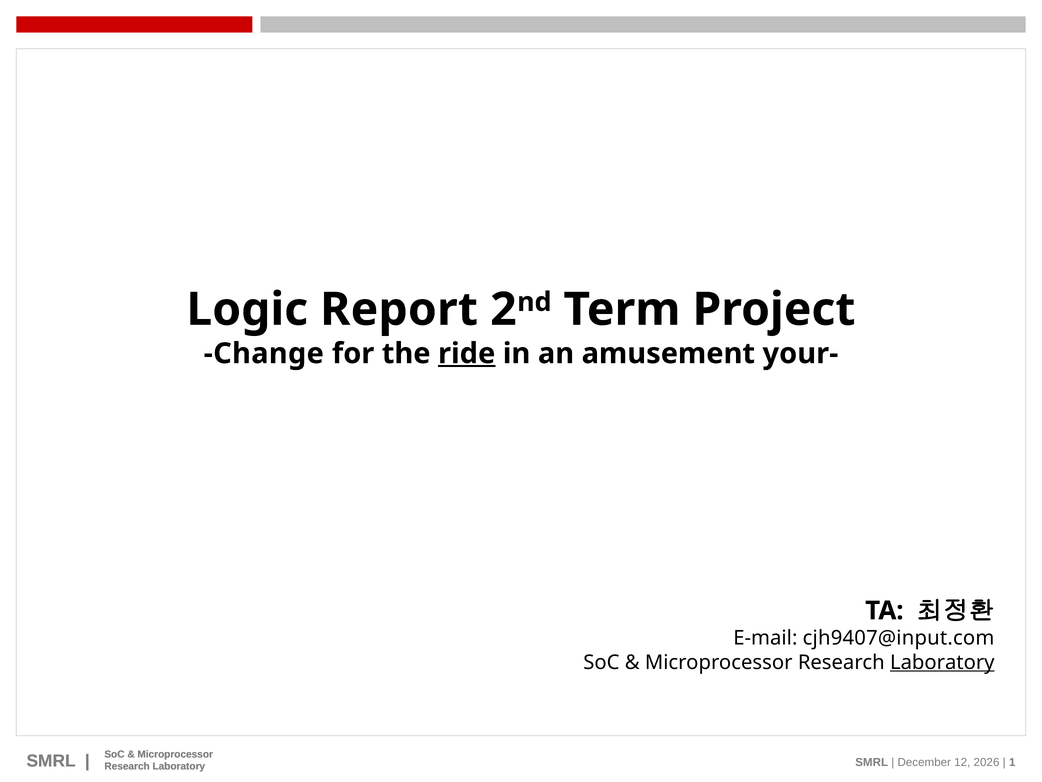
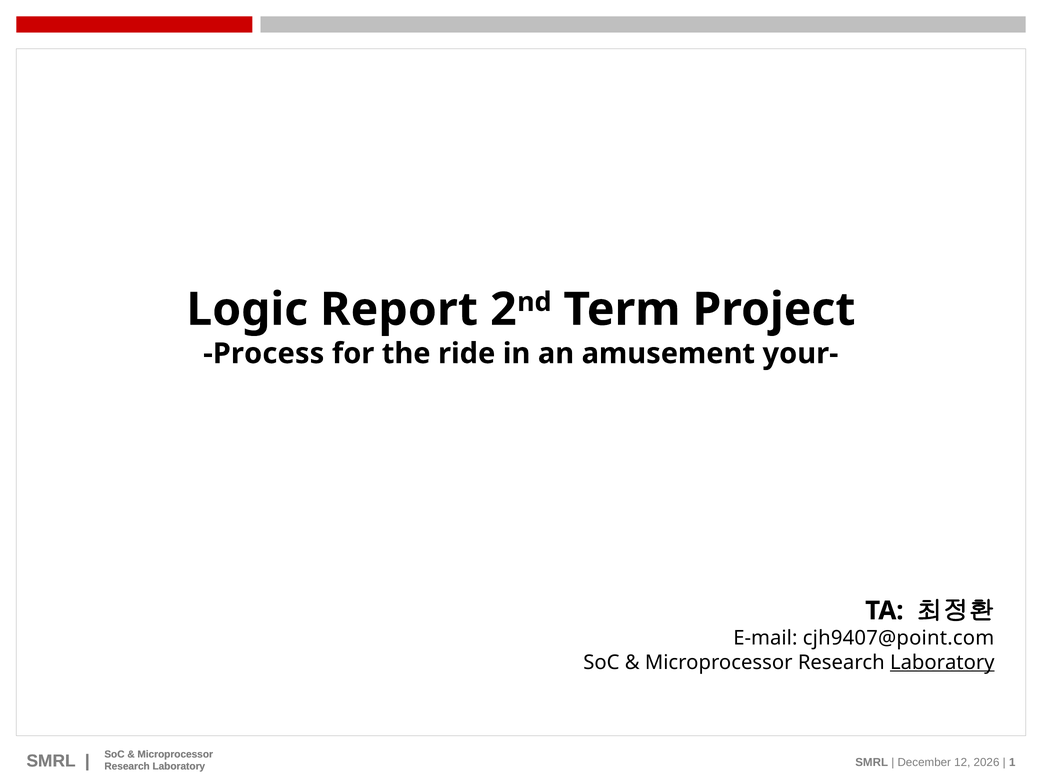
Change: Change -> Process
ride underline: present -> none
cjh9407@input.com: cjh9407@input.com -> cjh9407@point.com
